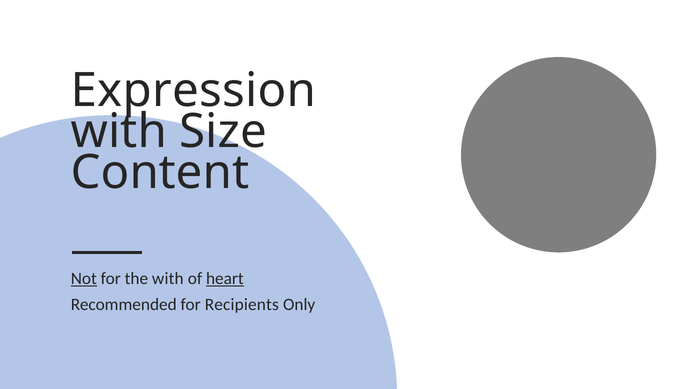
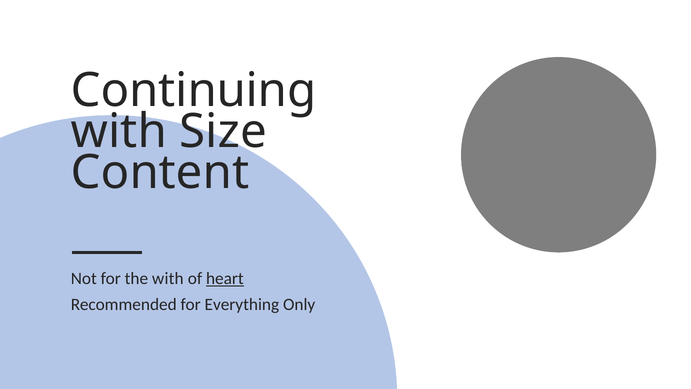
Expression: Expression -> Continuing
Not underline: present -> none
Recipients: Recipients -> Everything
